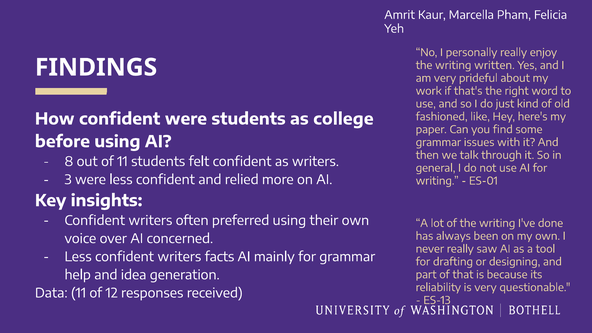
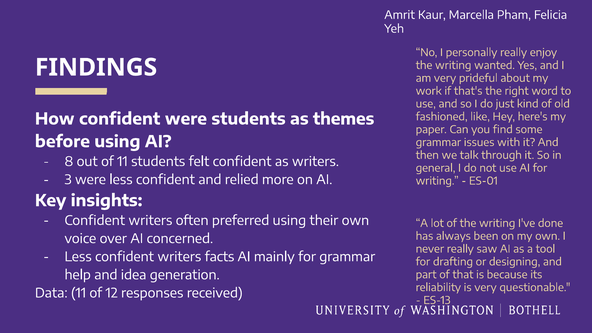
written: written -> wanted
college: college -> themes
